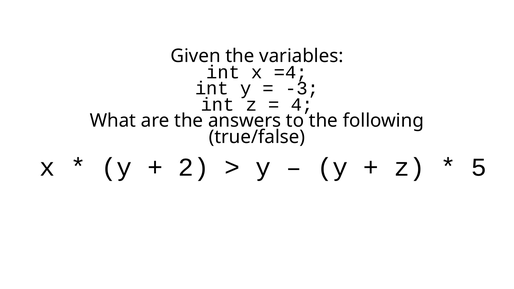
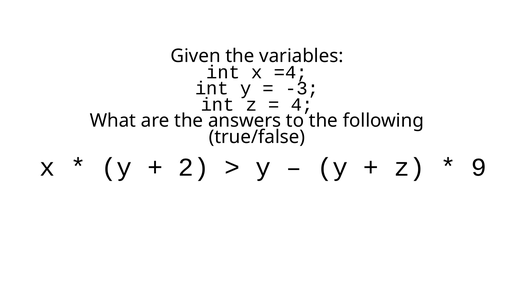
5: 5 -> 9
